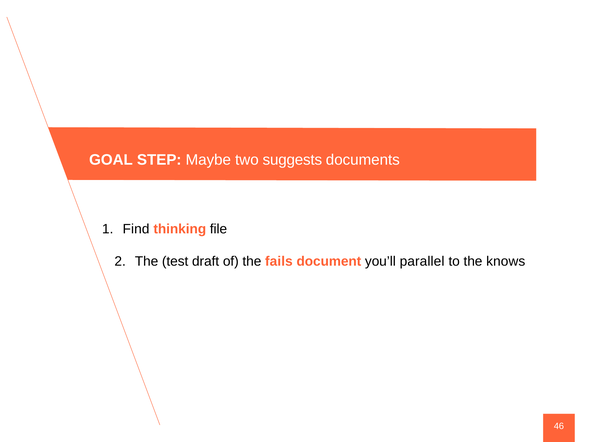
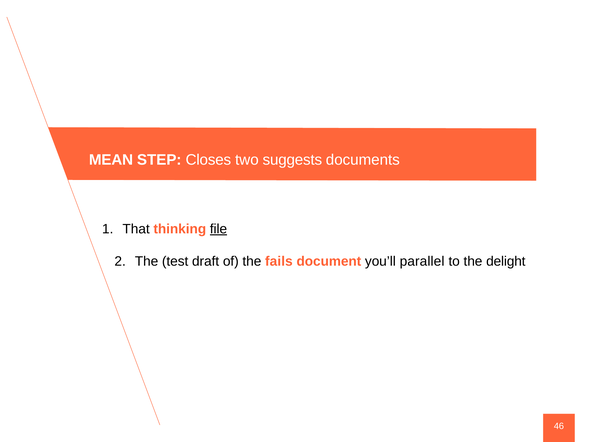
GOAL: GOAL -> MEAN
Maybe: Maybe -> Closes
Find: Find -> That
file underline: none -> present
knows: knows -> delight
